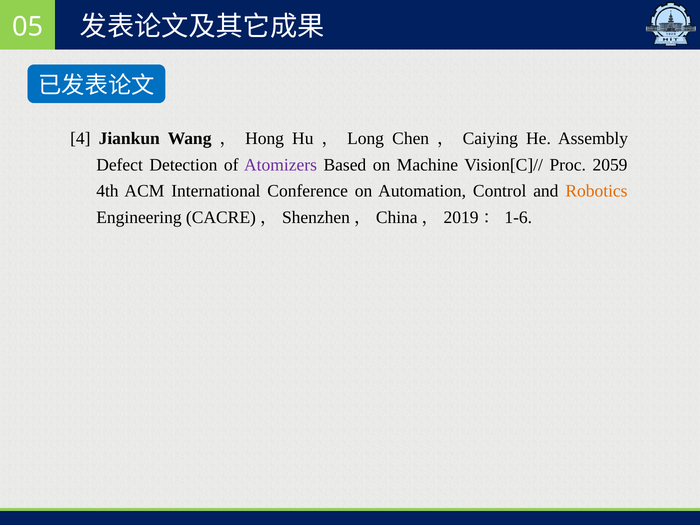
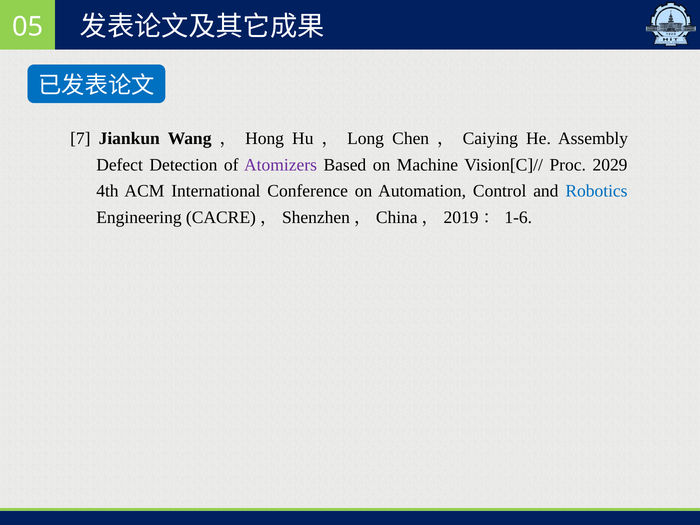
4: 4 -> 7
2059: 2059 -> 2029
Robotics colour: orange -> blue
